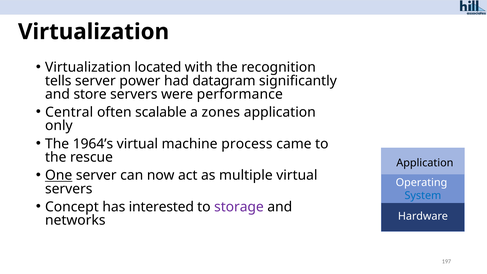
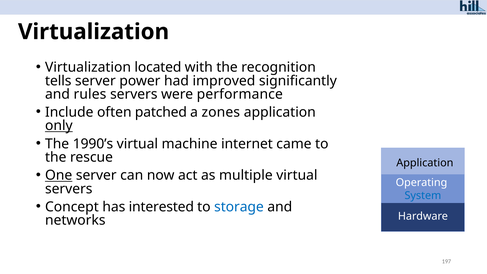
datagram: datagram -> improved
store: store -> rules
Central: Central -> Include
scalable: scalable -> patched
only underline: none -> present
1964’s: 1964’s -> 1990’s
process: process -> internet
storage colour: purple -> blue
